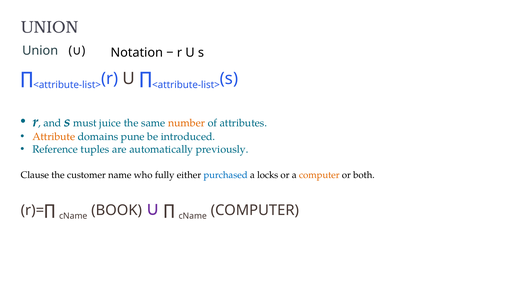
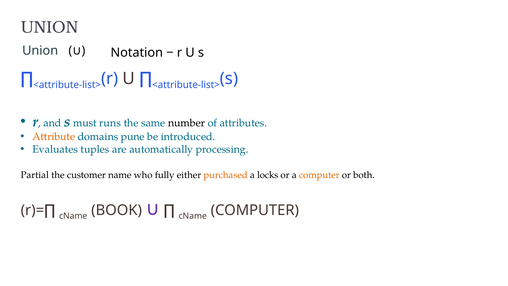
juice: juice -> runs
number colour: orange -> black
Reference: Reference -> Evaluates
previously: previously -> processing
Clause: Clause -> Partial
purchased colour: blue -> orange
